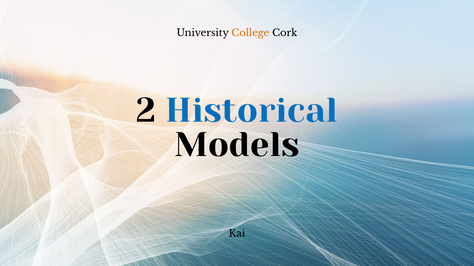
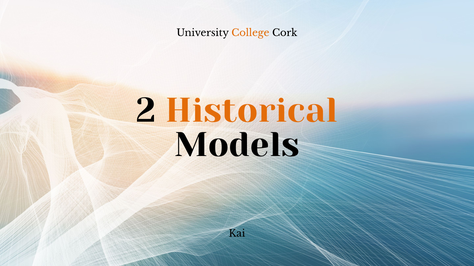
Historical colour: blue -> orange
